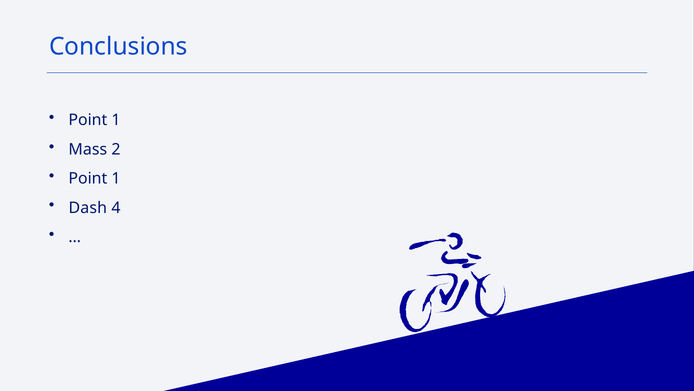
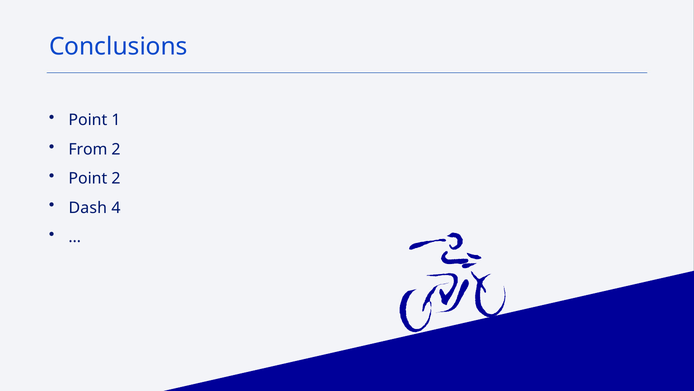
Mass: Mass -> From
1 at (116, 178): 1 -> 2
